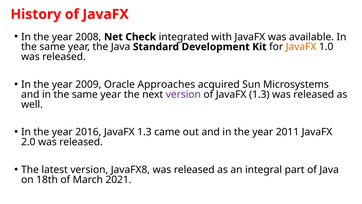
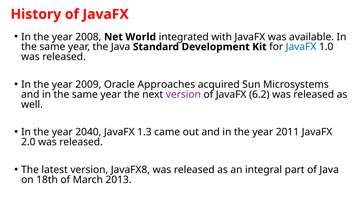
Check: Check -> World
JavaFX at (301, 47) colour: orange -> blue
of JavaFX 1.3: 1.3 -> 6.2
2016: 2016 -> 2040
2021: 2021 -> 2013
